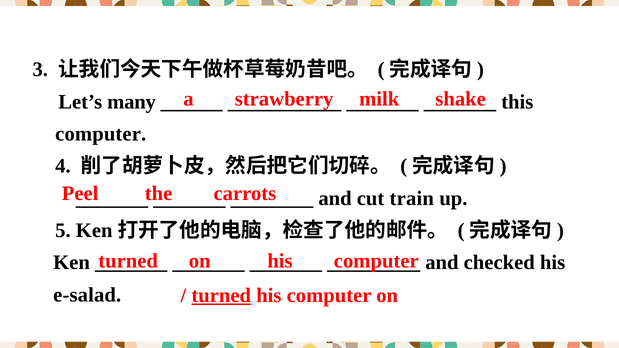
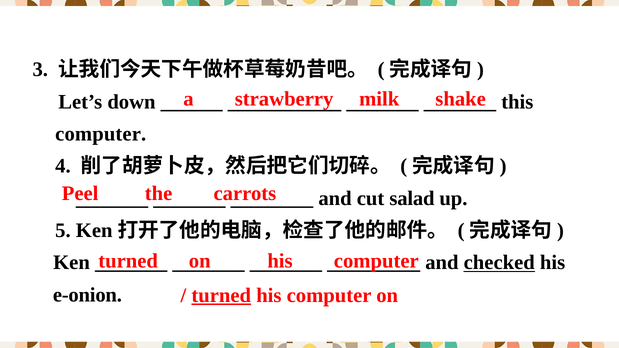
many: many -> down
train: train -> salad
checked underline: none -> present
e-salad: e-salad -> e-onion
